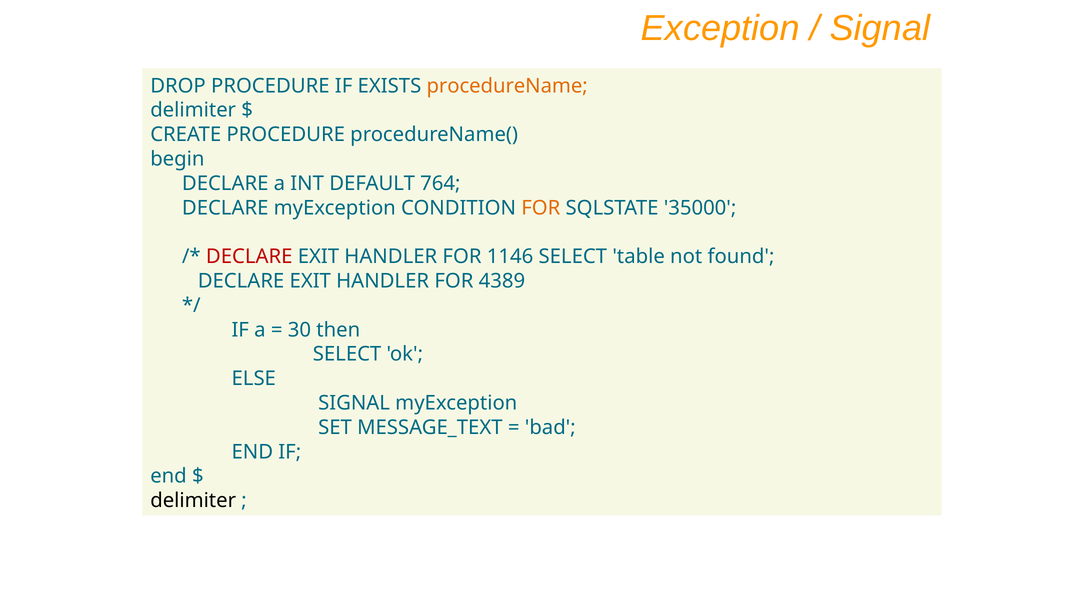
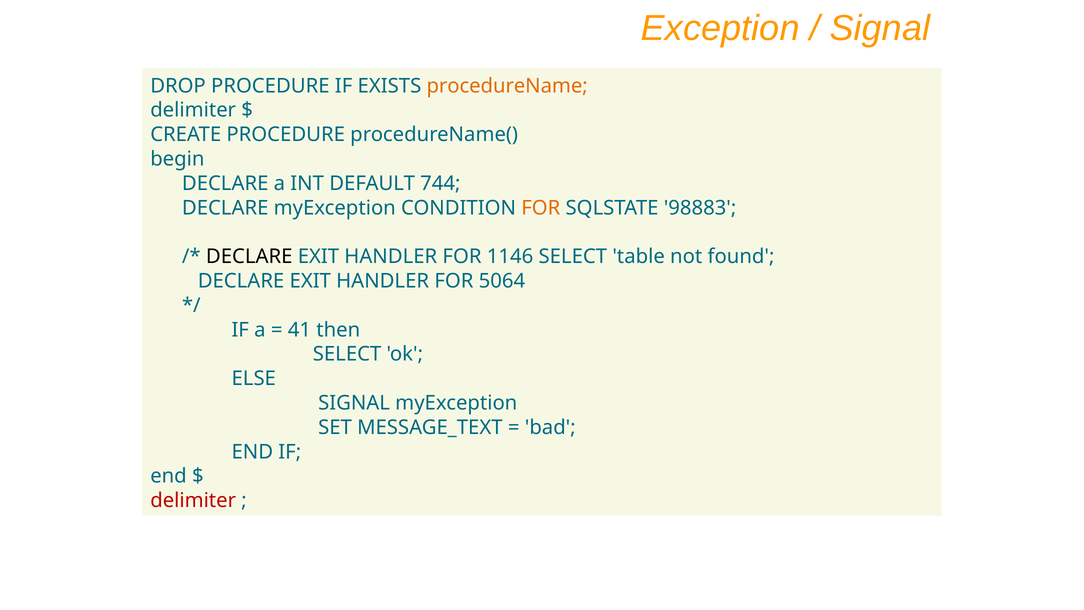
764: 764 -> 744
35000: 35000 -> 98883
DECLARE at (249, 257) colour: red -> black
4389: 4389 -> 5064
30: 30 -> 41
delimiter at (193, 500) colour: black -> red
